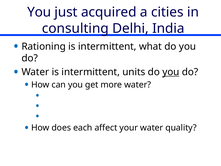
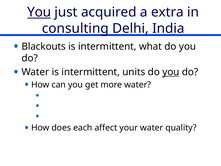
You at (39, 12) underline: none -> present
cities: cities -> extra
Rationing: Rationing -> Blackouts
